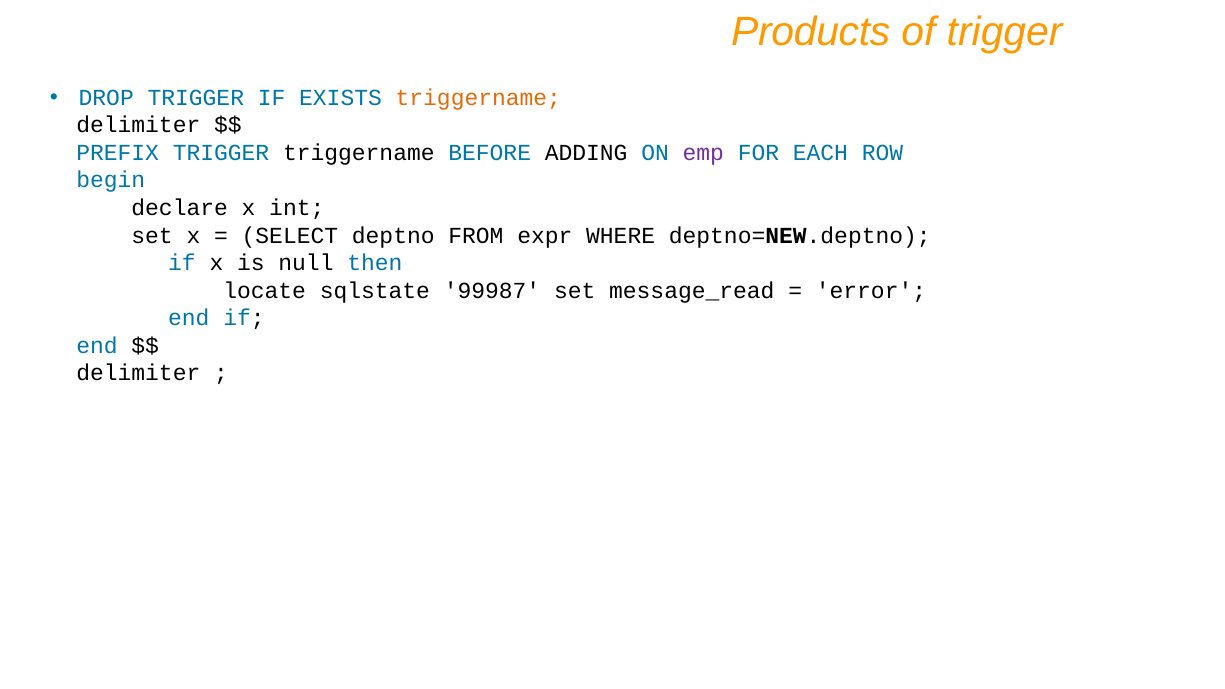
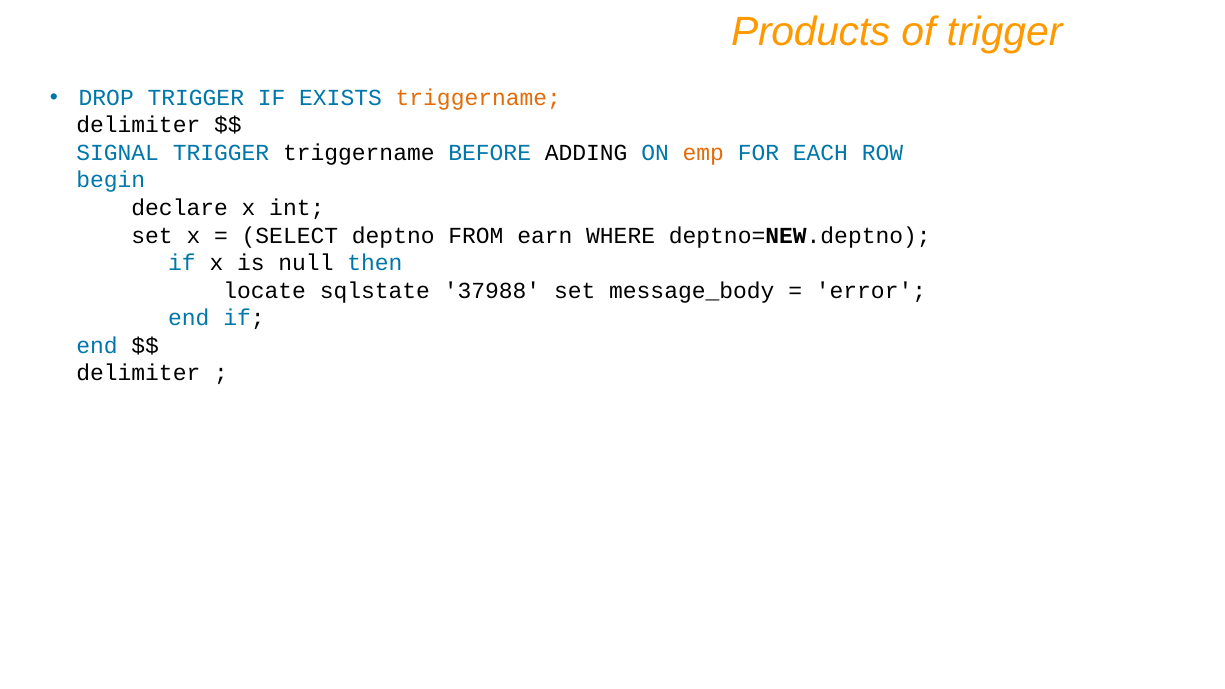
PREFIX: PREFIX -> SIGNAL
emp colour: purple -> orange
expr: expr -> earn
99987: 99987 -> 37988
message_read: message_read -> message_body
